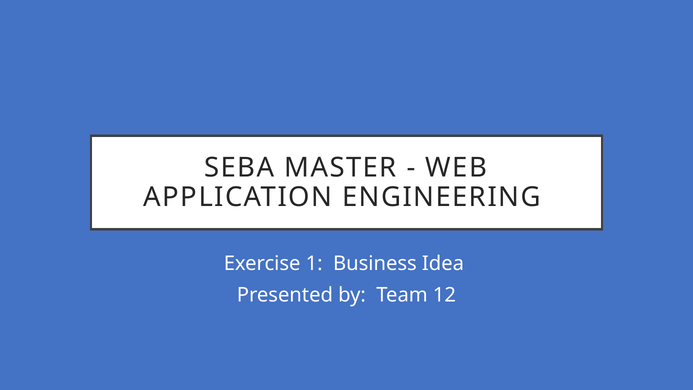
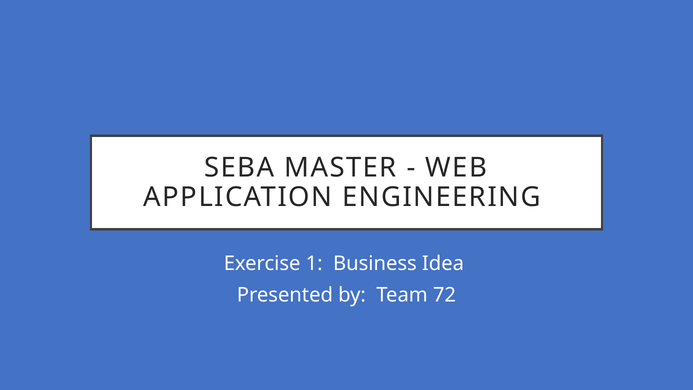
12: 12 -> 72
